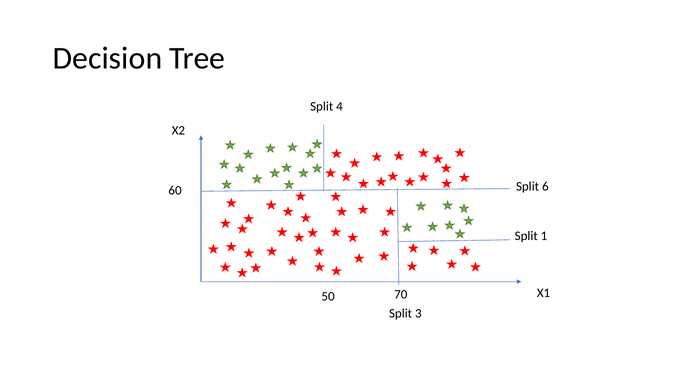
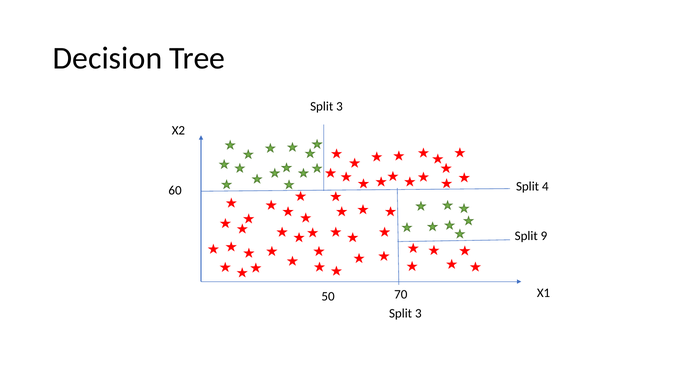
4 at (339, 106): 4 -> 3
6: 6 -> 4
1: 1 -> 9
